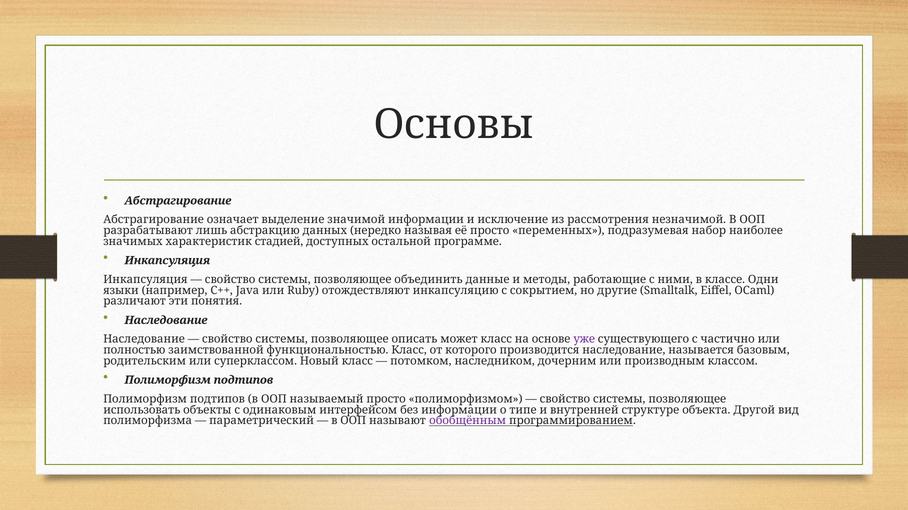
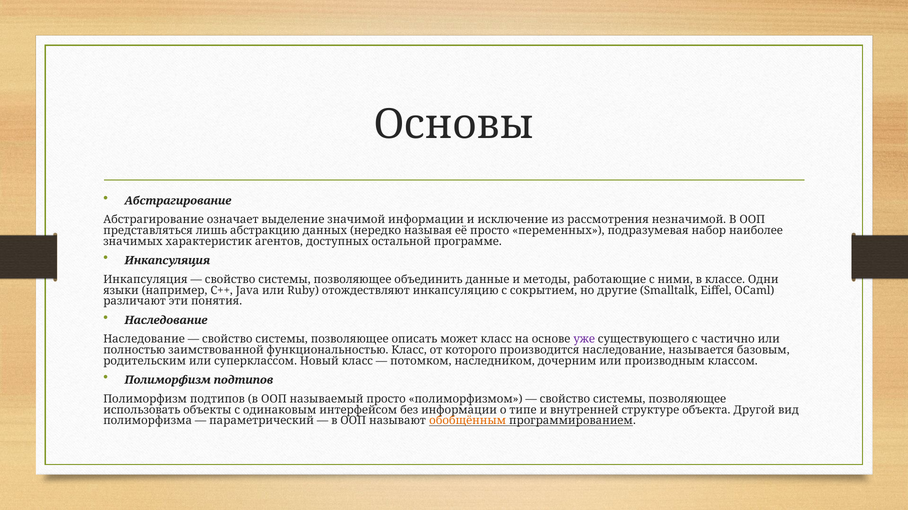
разрабатывают: разрабатывают -> представляться
стадией: стадией -> агентов
обобщённым colour: purple -> orange
